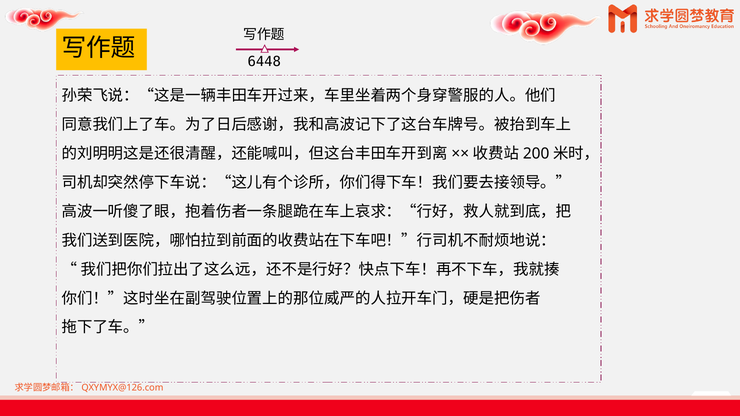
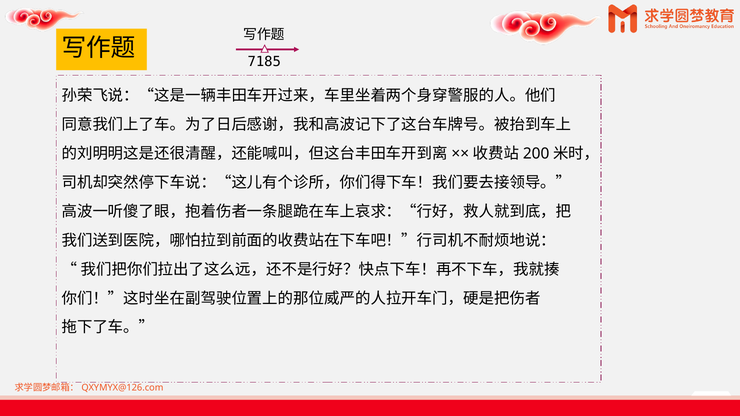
6448: 6448 -> 7185
